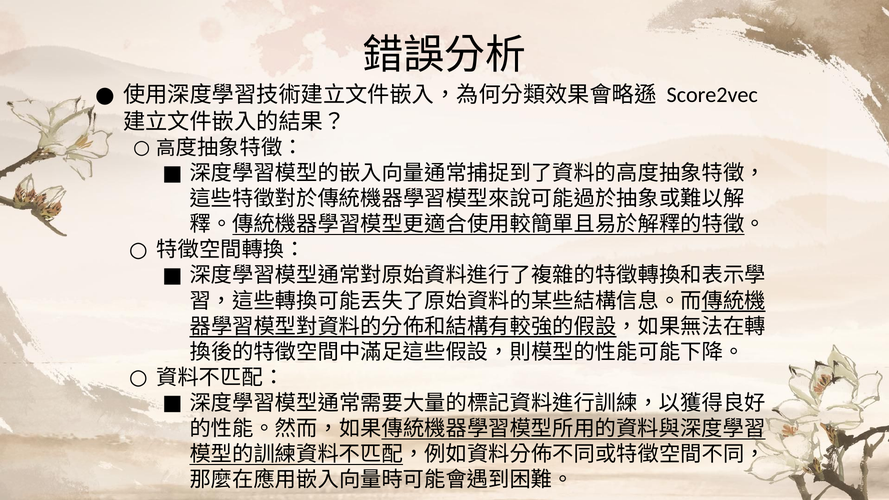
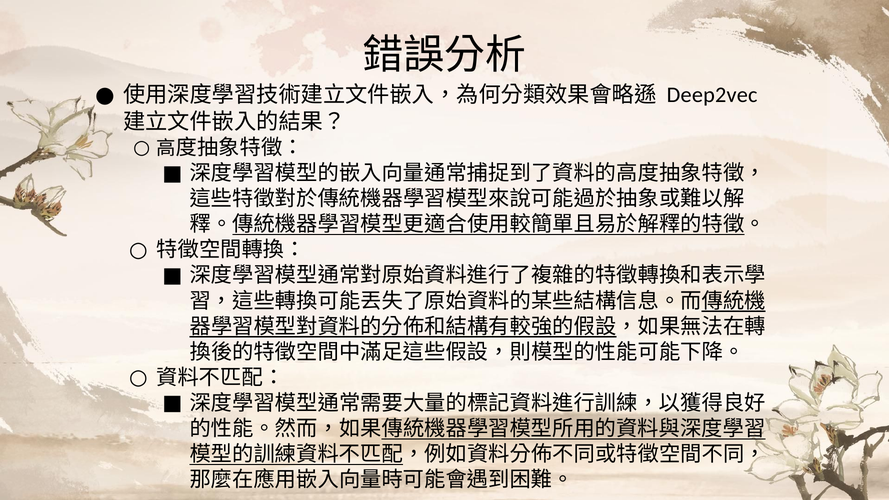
Score2vec: Score2vec -> Deep2vec
